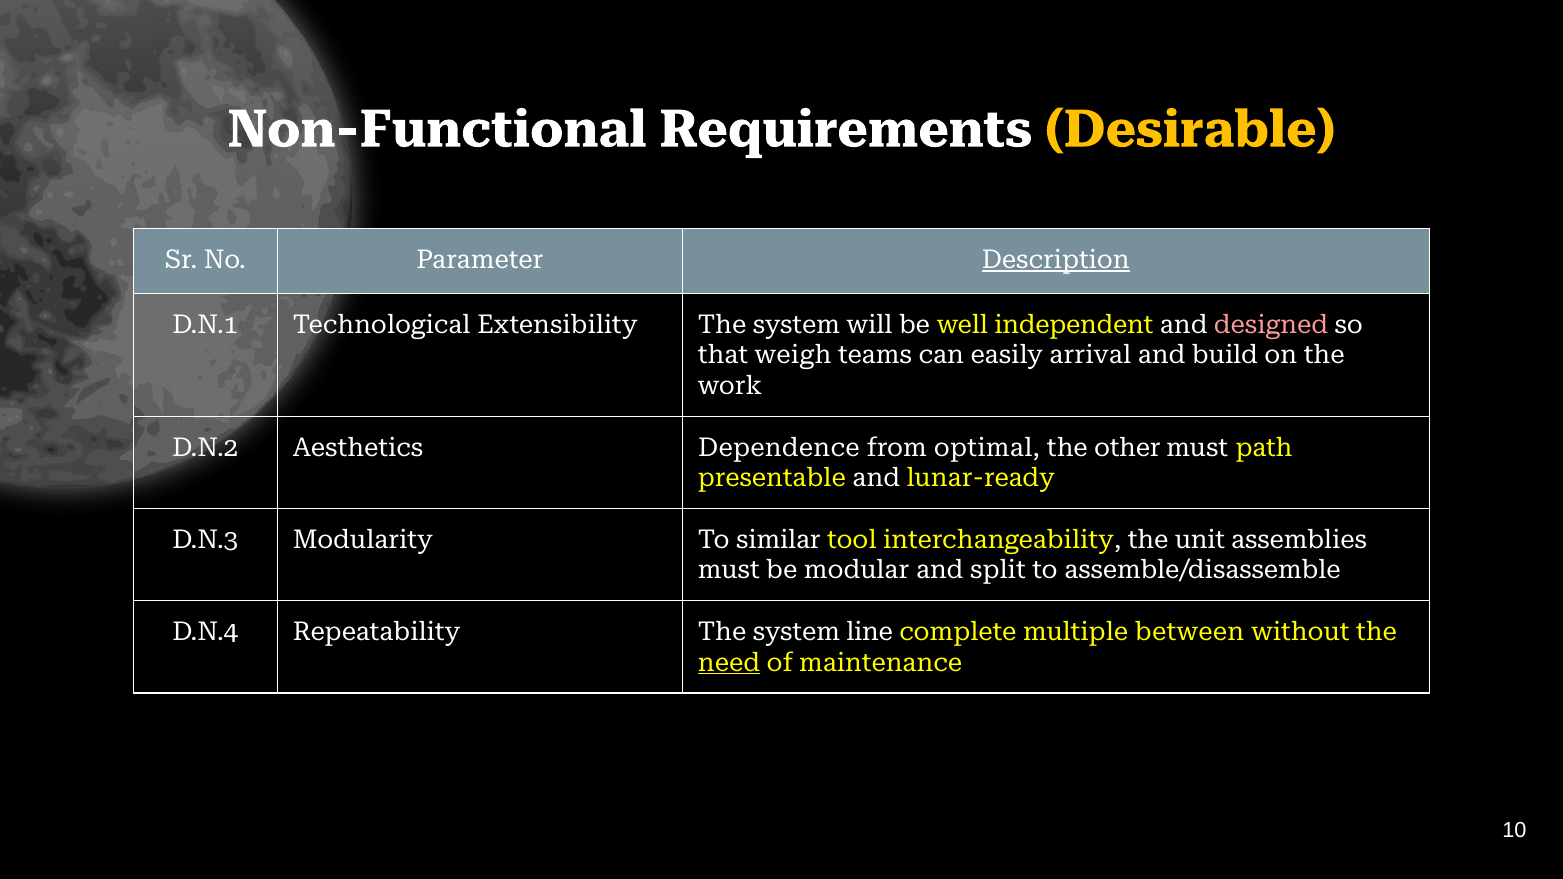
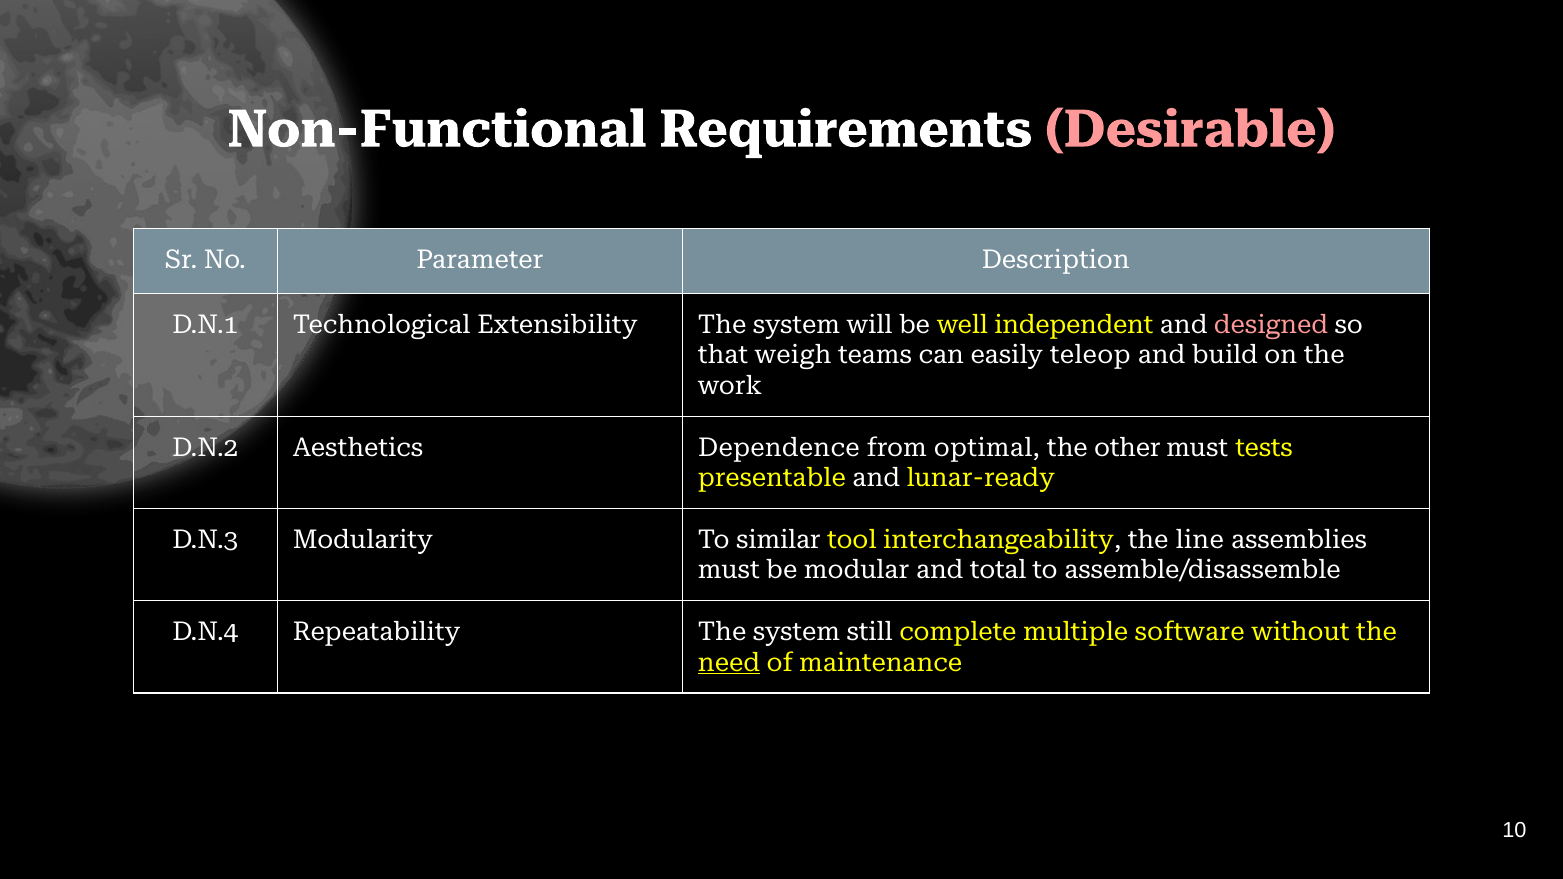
Desirable colour: yellow -> pink
Description underline: present -> none
arrival: arrival -> teleop
path: path -> tests
unit: unit -> line
split: split -> total
line: line -> still
between: between -> software
